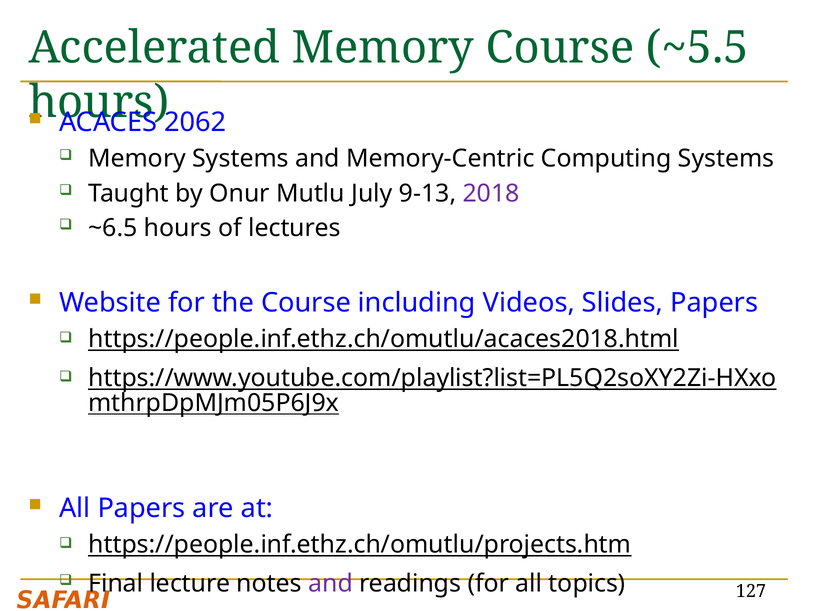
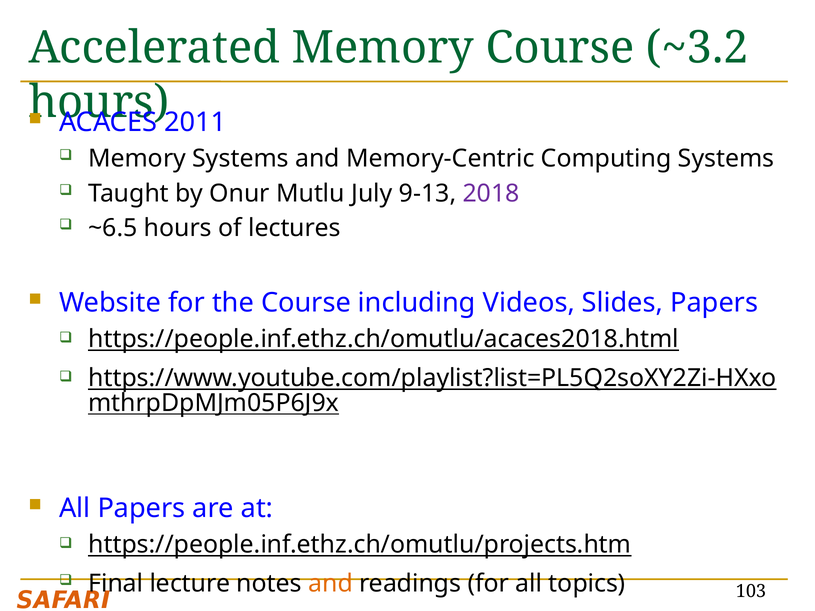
~5.5: ~5.5 -> ~3.2
2062: 2062 -> 2011
and at (331, 584) colour: purple -> orange
127: 127 -> 103
